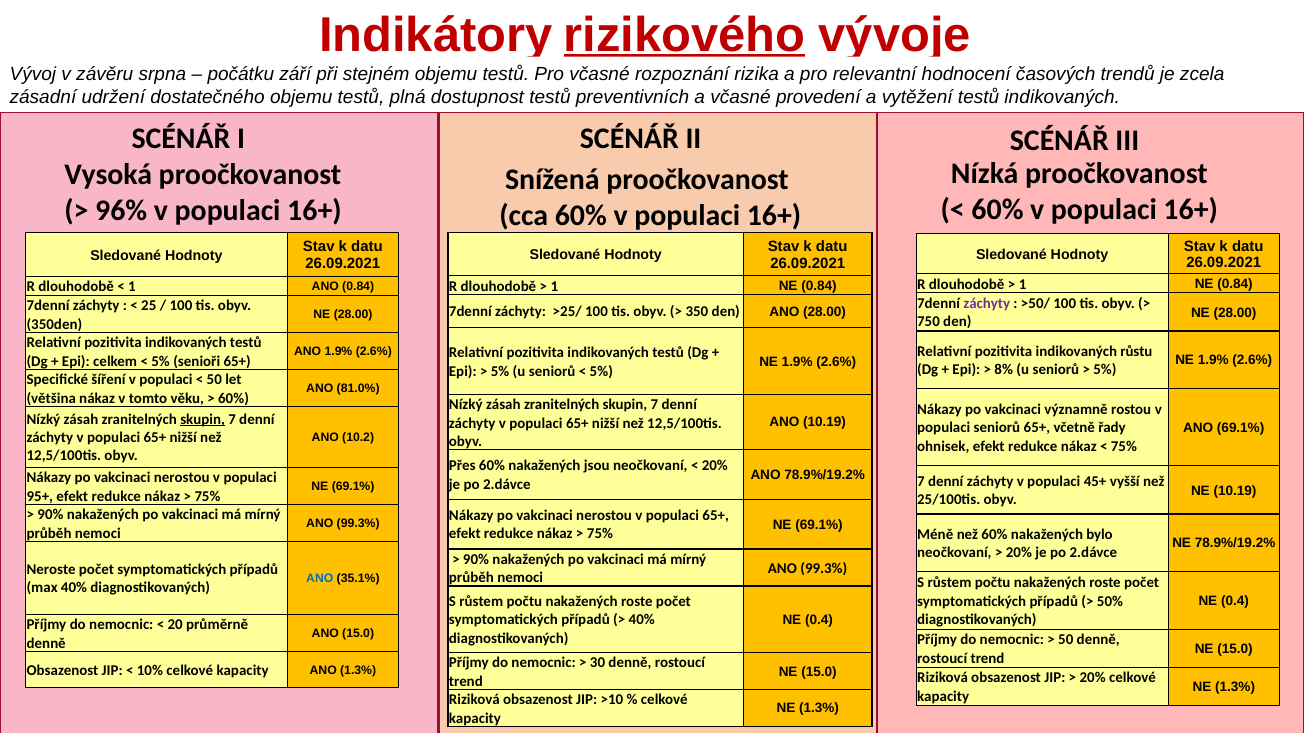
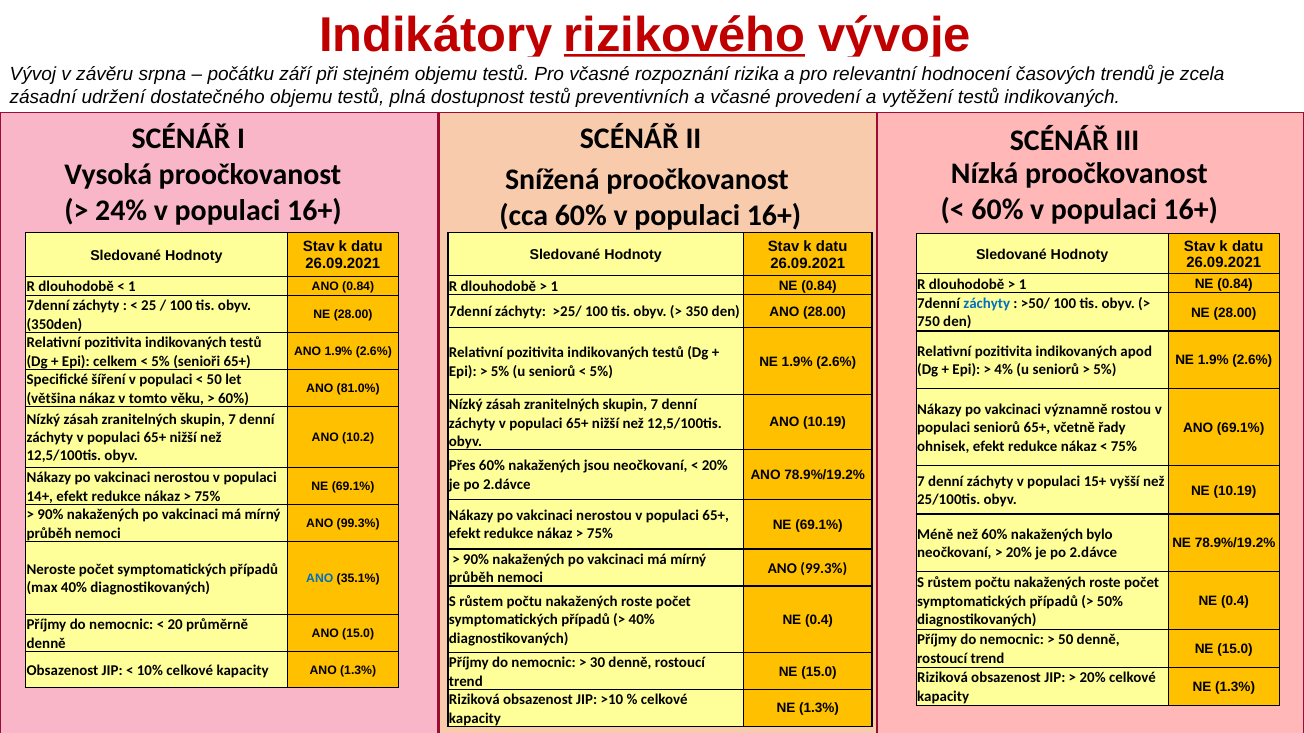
96%: 96% -> 24%
záchyty at (987, 304) colour: purple -> blue
růstu: růstu -> apod
8%: 8% -> 4%
skupin at (203, 419) underline: present -> none
45+: 45+ -> 15+
95+: 95+ -> 14+
